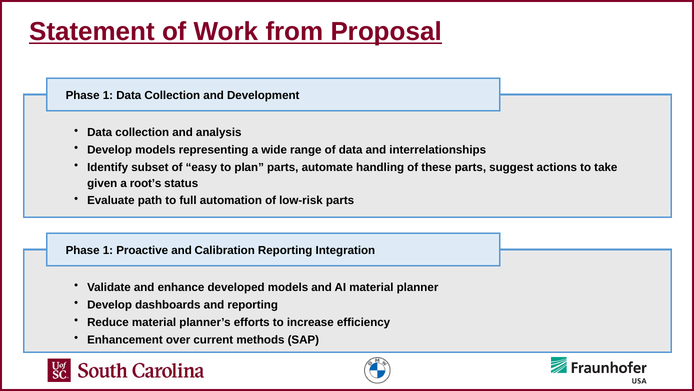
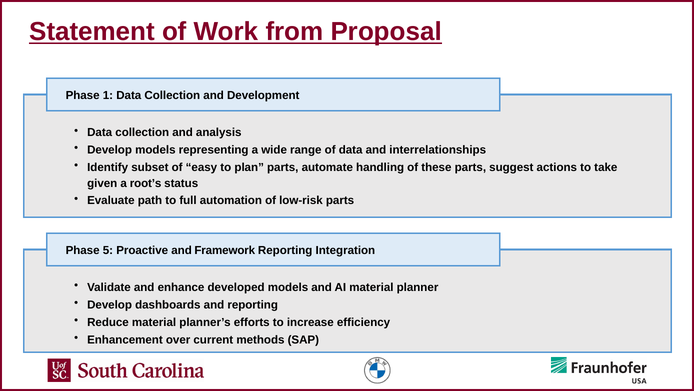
1 at (108, 250): 1 -> 5
Calibration: Calibration -> Framework
